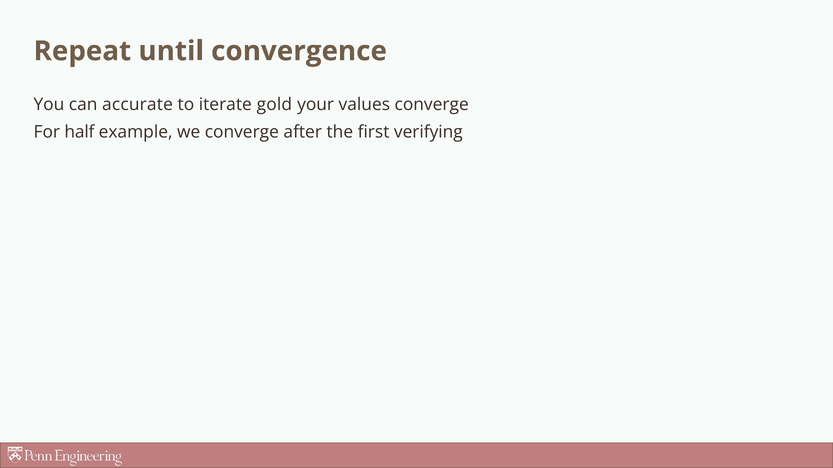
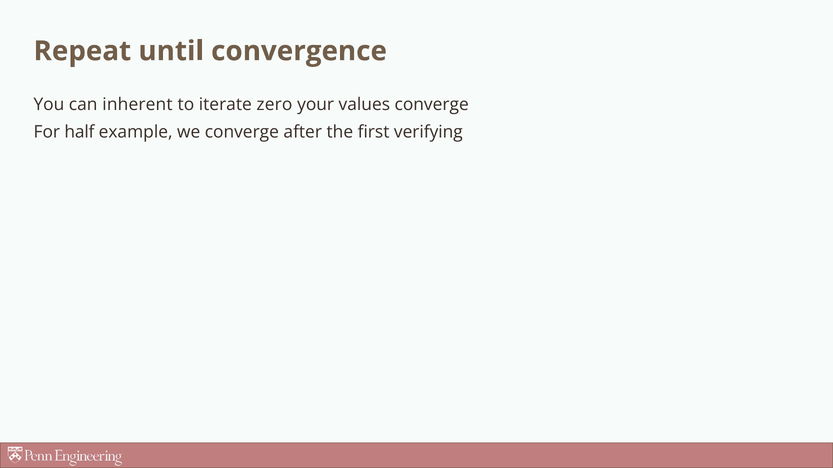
accurate: accurate -> inherent
gold: gold -> zero
